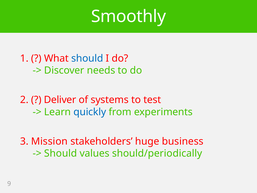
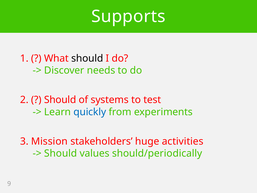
Smoothly: Smoothly -> Supports
should at (87, 58) colour: blue -> black
Deliver at (60, 100): Deliver -> Should
business: business -> activities
